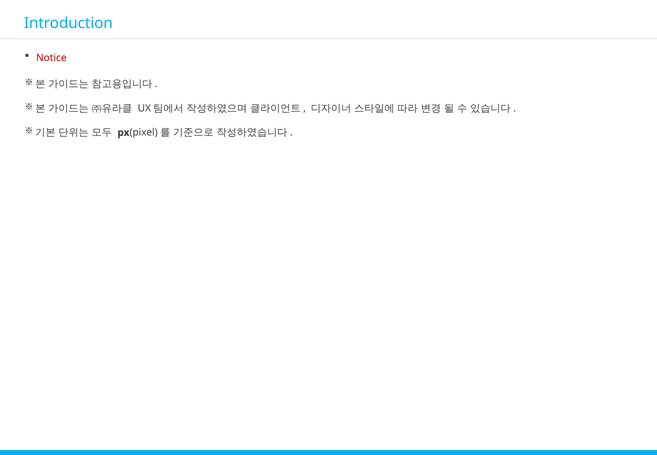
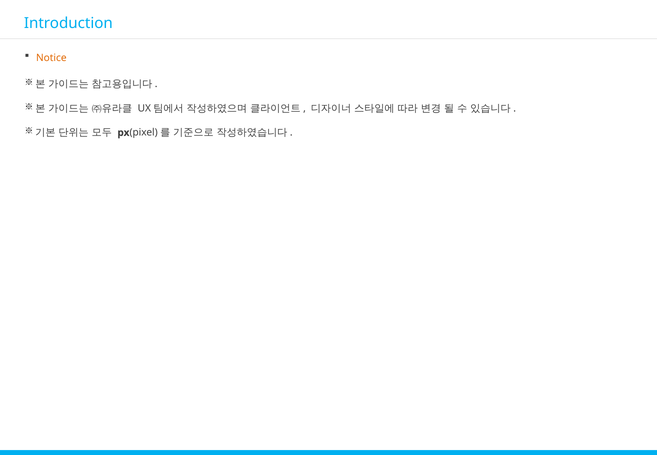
Notice colour: red -> orange
